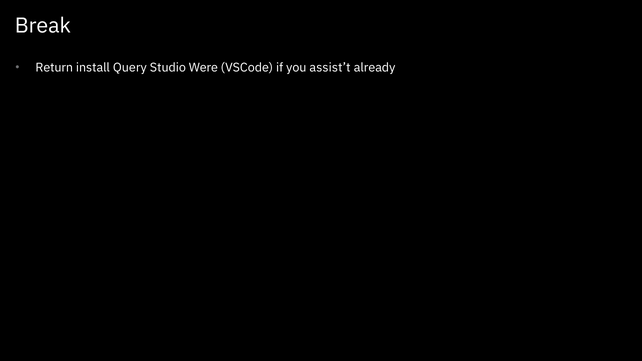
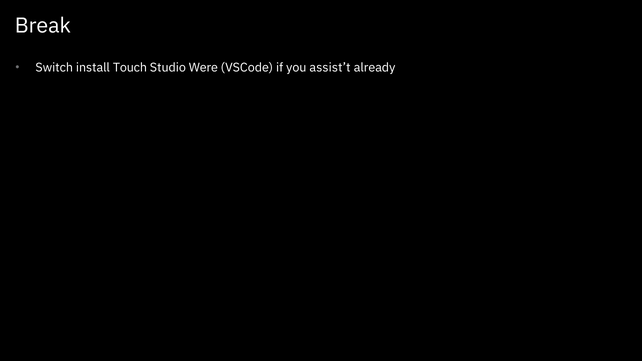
Return: Return -> Switch
Query: Query -> Touch
